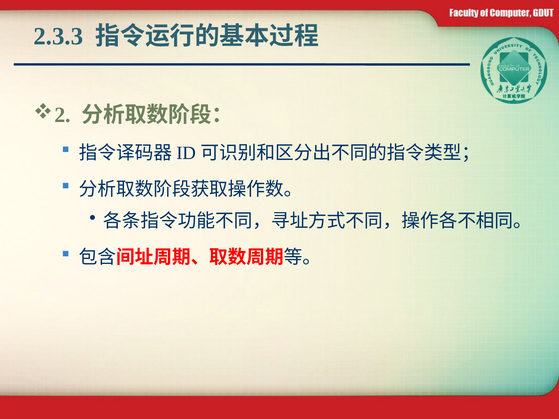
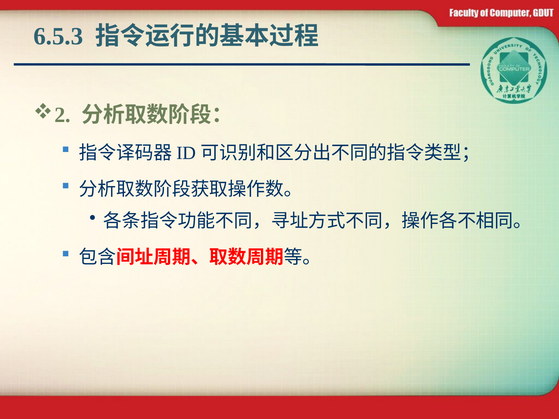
2.3.3: 2.3.3 -> 6.5.3
